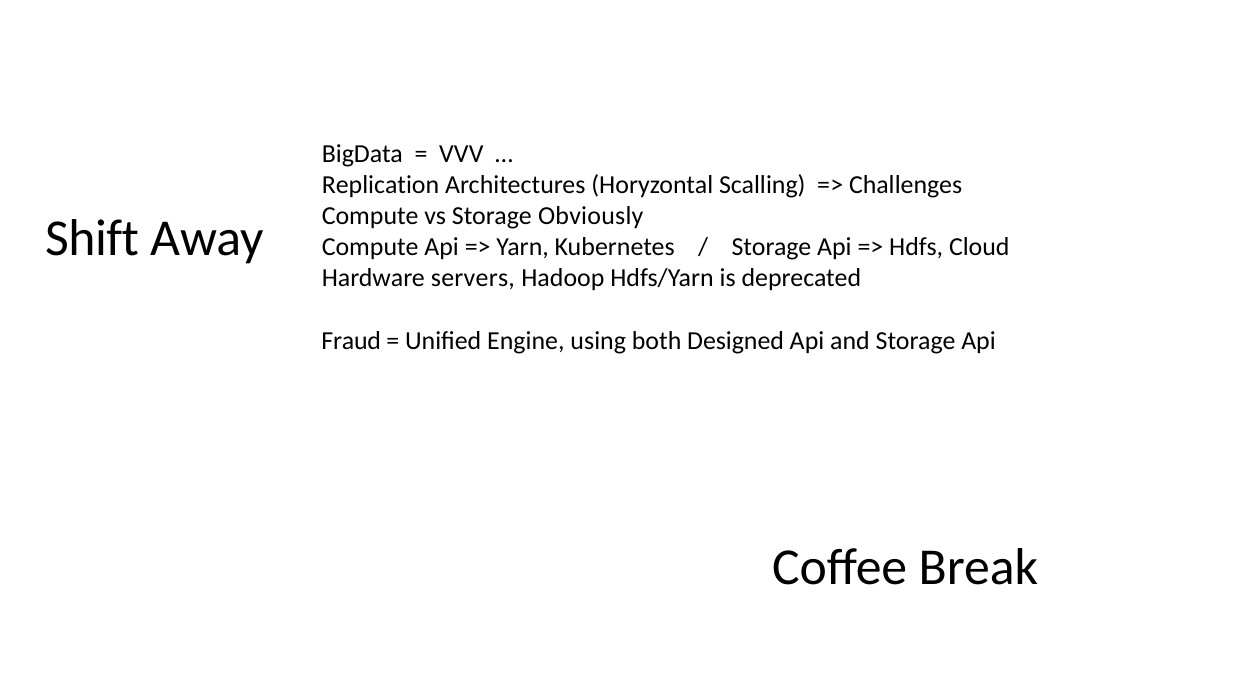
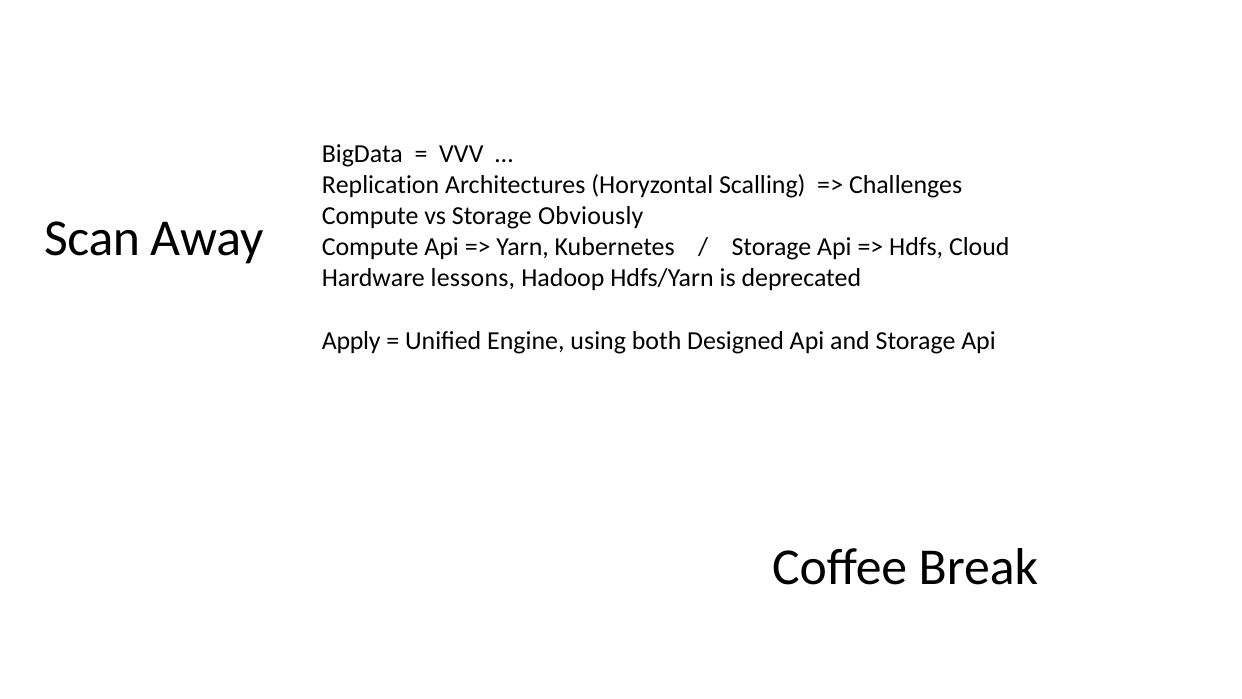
Shift: Shift -> Scan
servers: servers -> lessons
Fraud: Fraud -> Apply
